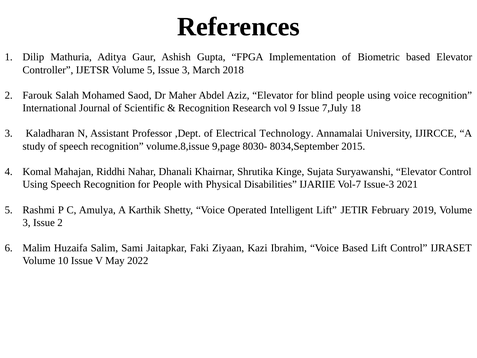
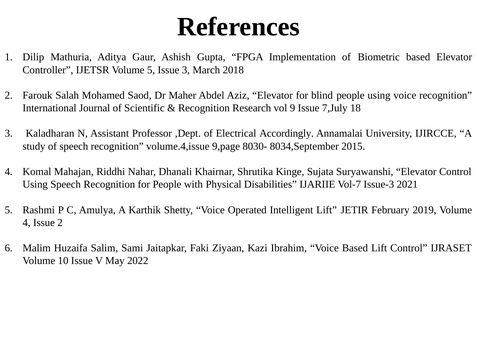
Technology: Technology -> Accordingly
volume.8,issue: volume.8,issue -> volume.4,issue
3 at (27, 222): 3 -> 4
